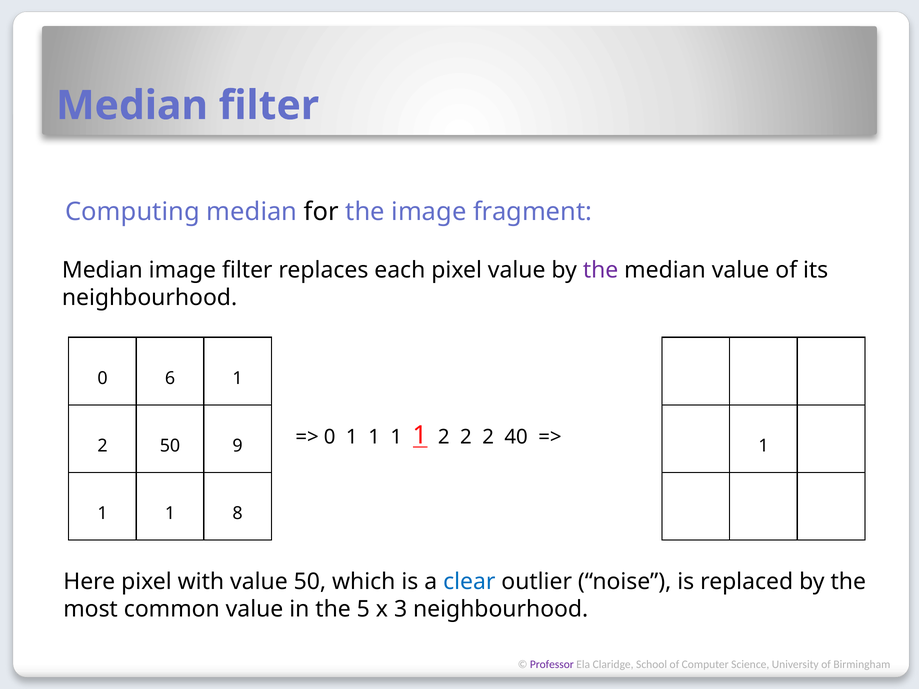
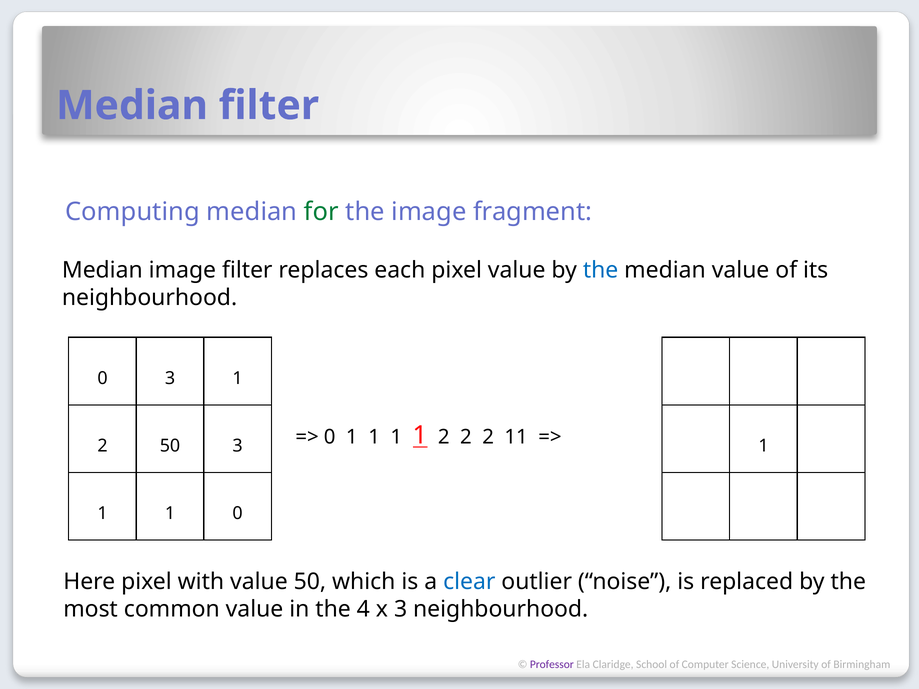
for colour: black -> green
the at (601, 270) colour: purple -> blue
0 6: 6 -> 3
40: 40 -> 11
50 9: 9 -> 3
1 8: 8 -> 0
5: 5 -> 4
